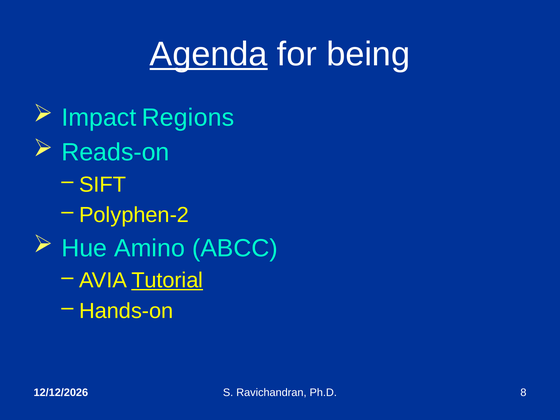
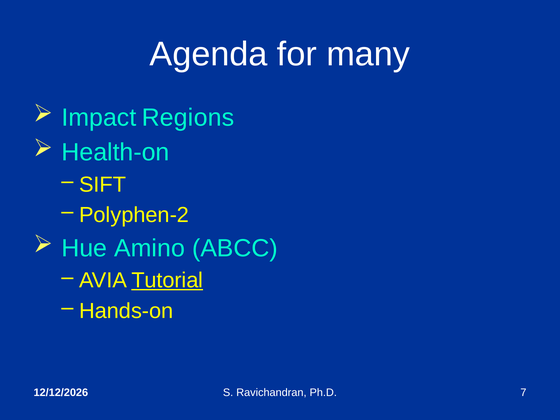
Agenda underline: present -> none
being: being -> many
Reads-on: Reads-on -> Health-on
8: 8 -> 7
